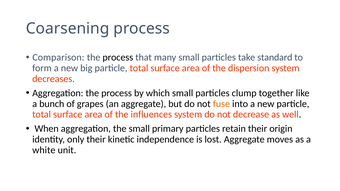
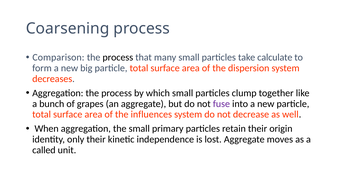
standard: standard -> calculate
fuse colour: orange -> purple
white: white -> called
